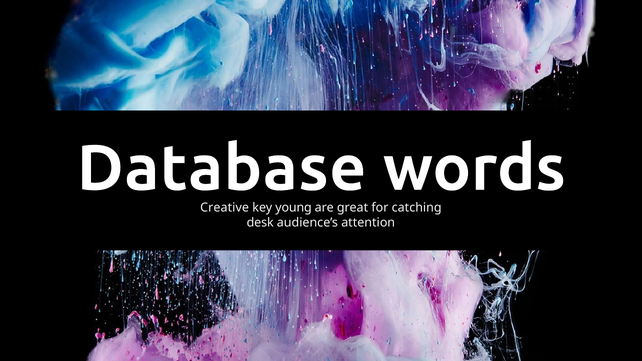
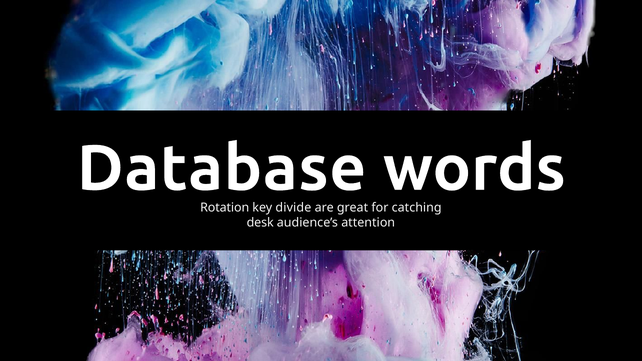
Creative: Creative -> Rotation
young: young -> divide
